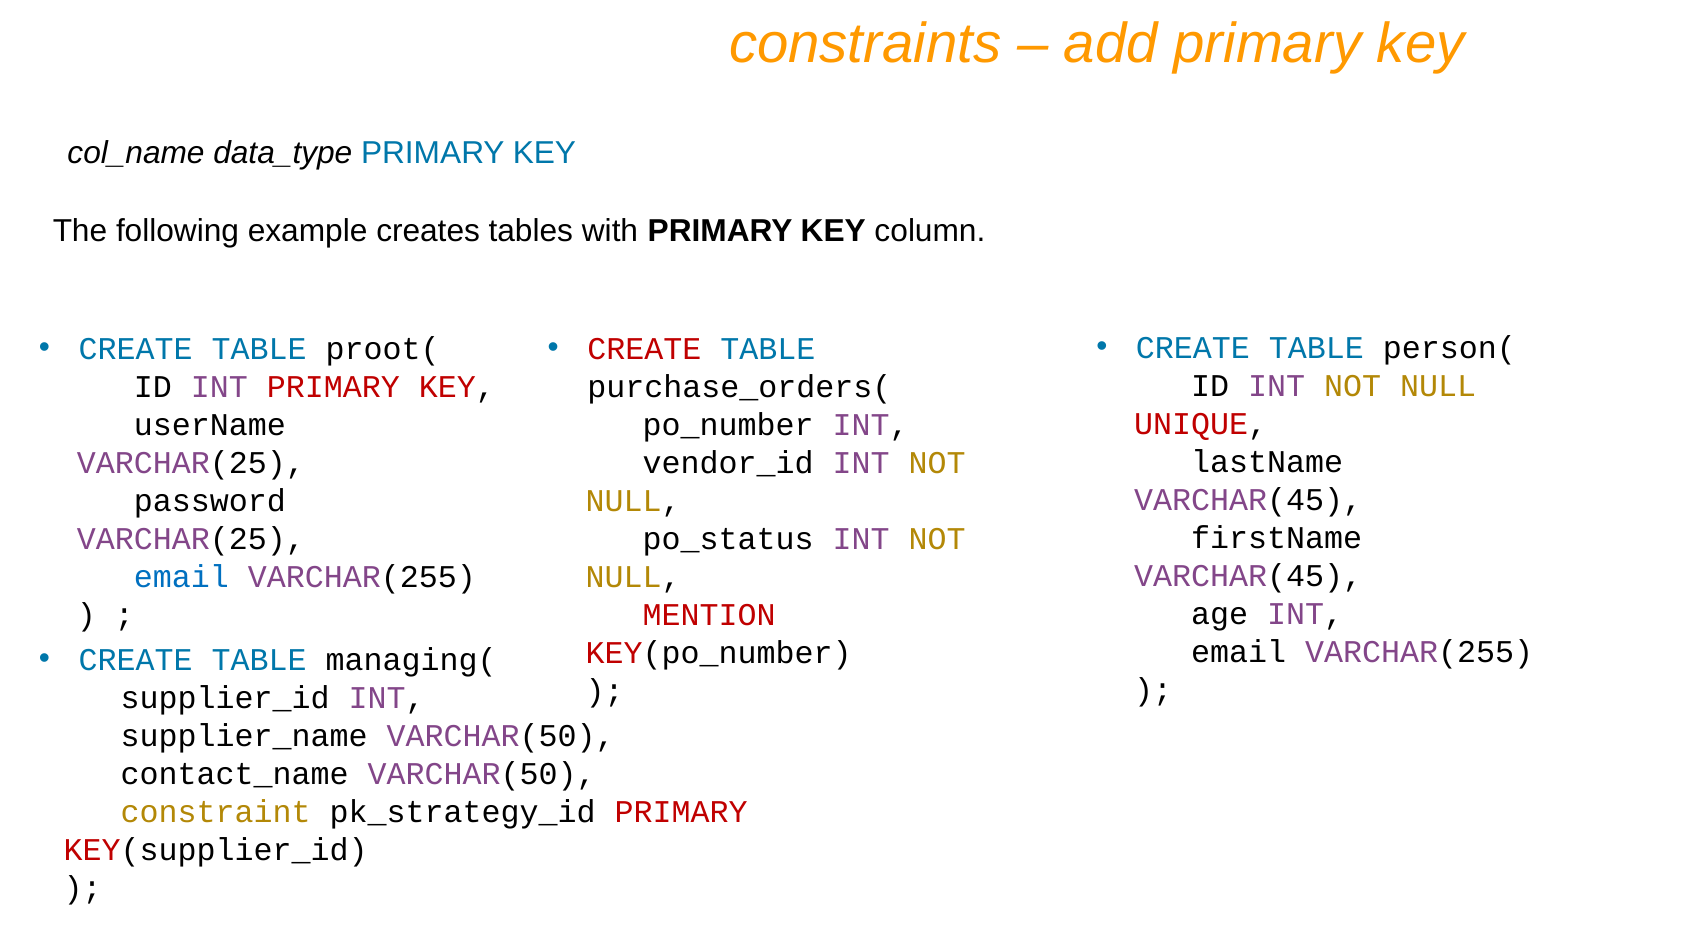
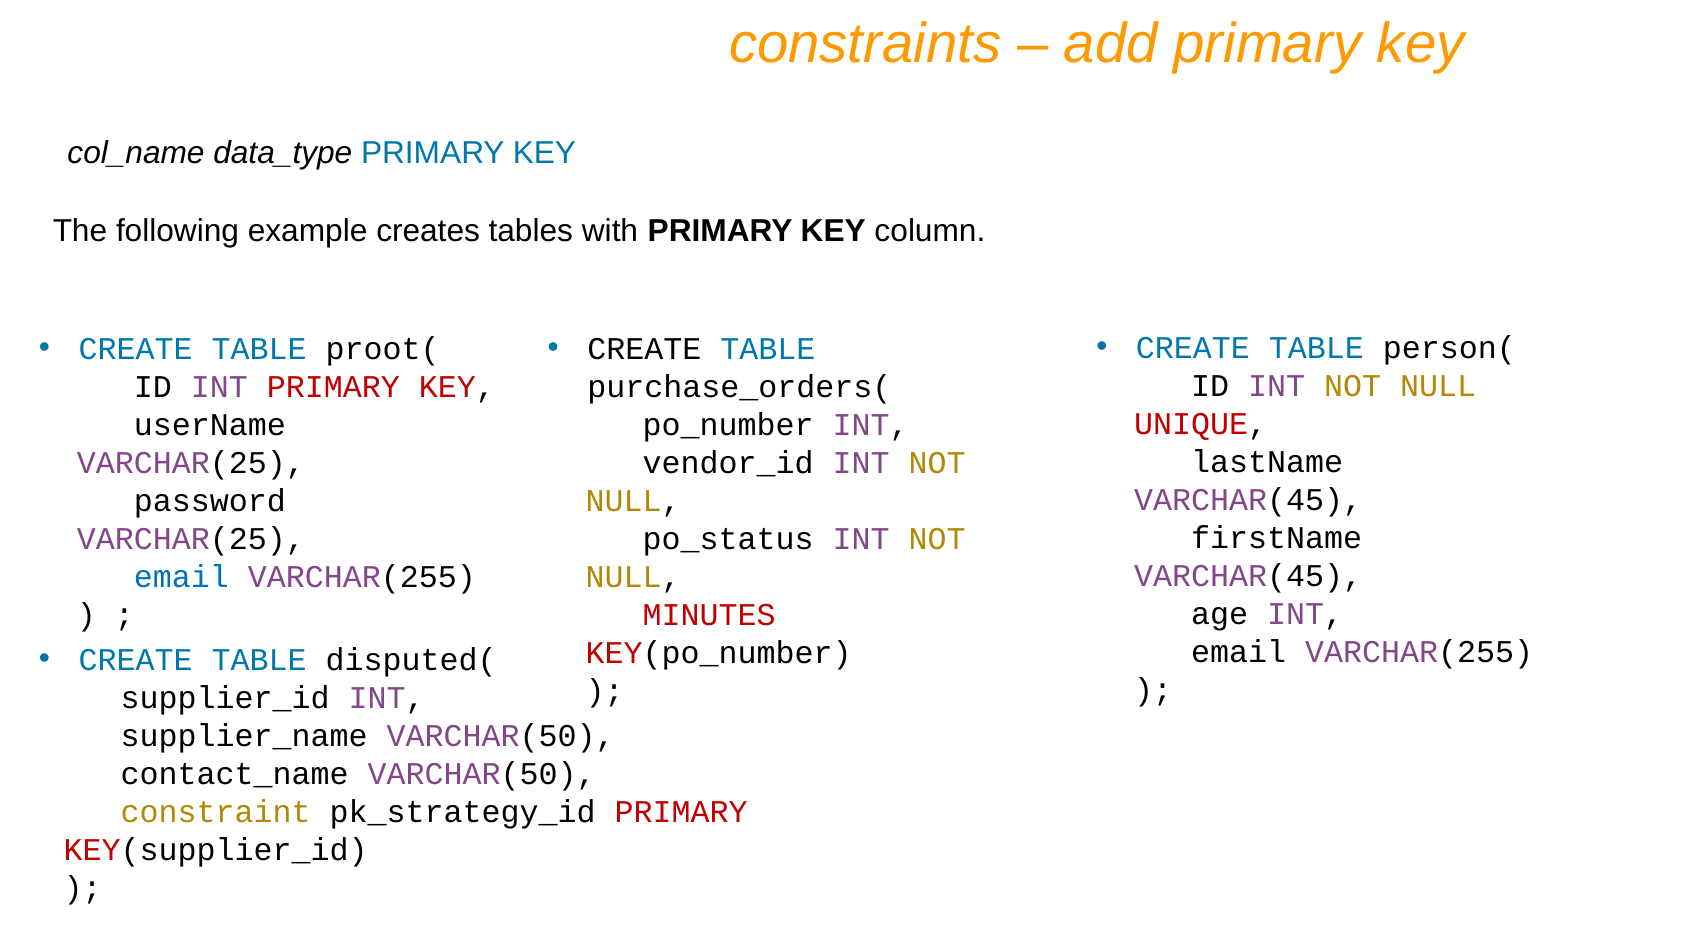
CREATE at (644, 349) colour: red -> black
MENTION: MENTION -> MINUTES
managing(: managing( -> disputed(
